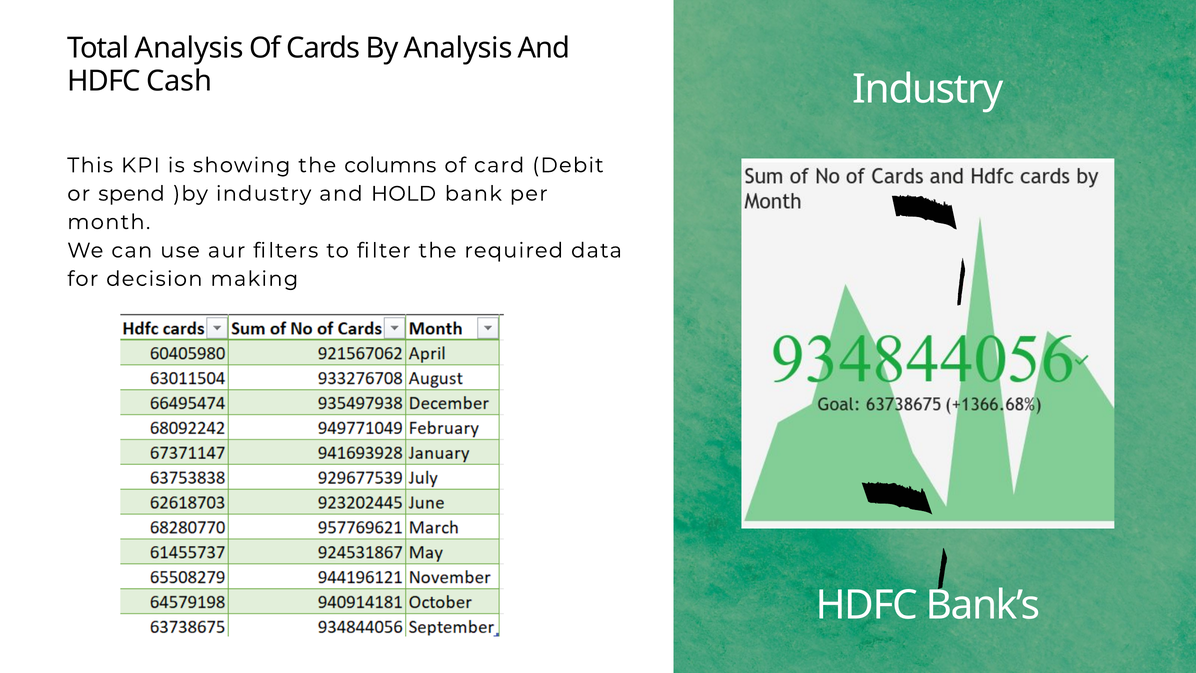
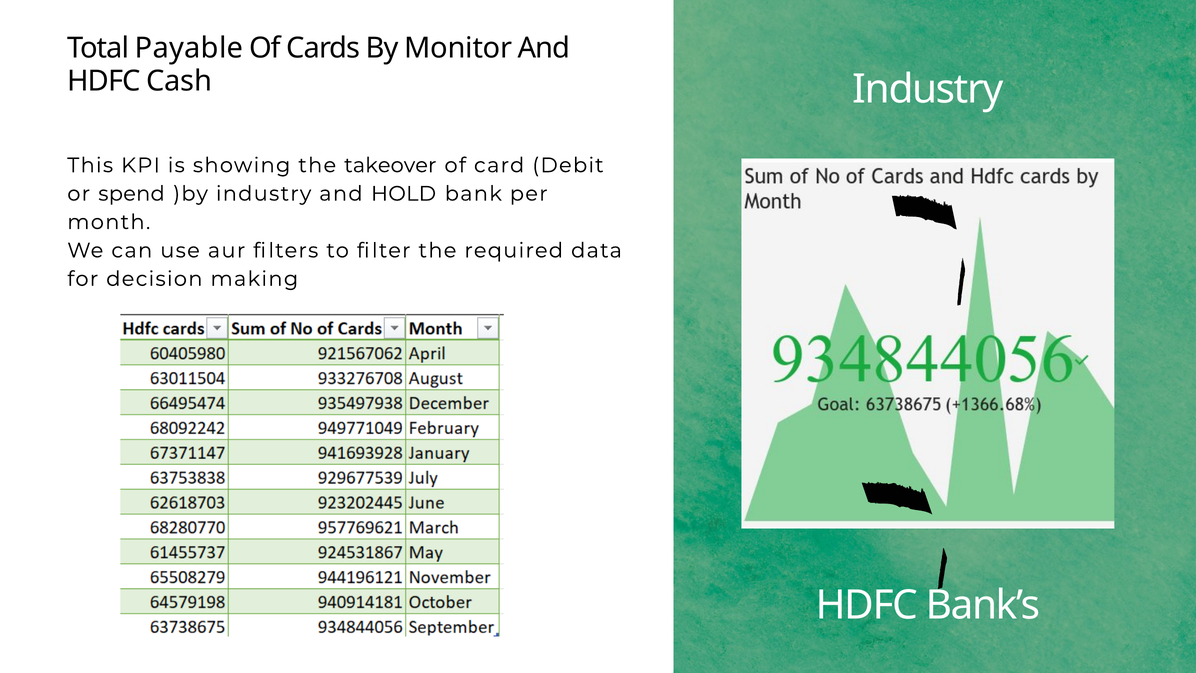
Total Analysis: Analysis -> Payable
By Analysis: Analysis -> Monitor
columns: columns -> takeover
